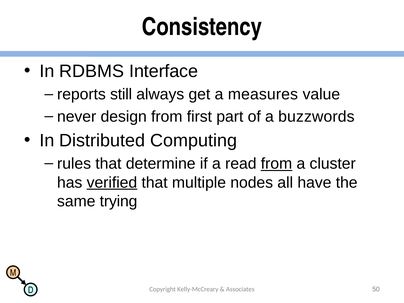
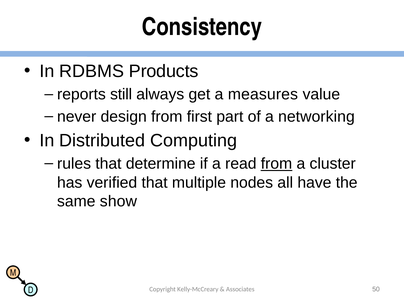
Interface: Interface -> Products
buzzwords: buzzwords -> networking
verified underline: present -> none
trying: trying -> show
